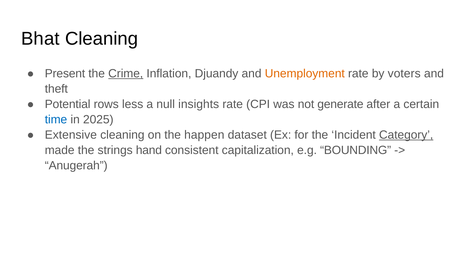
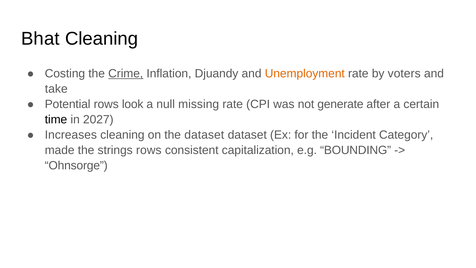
Present: Present -> Costing
theft: theft -> take
less: less -> look
insights: insights -> missing
time colour: blue -> black
2025: 2025 -> 2027
Extensive: Extensive -> Increases
the happen: happen -> dataset
Category underline: present -> none
strings hand: hand -> rows
Anugerah: Anugerah -> Ohnsorge
